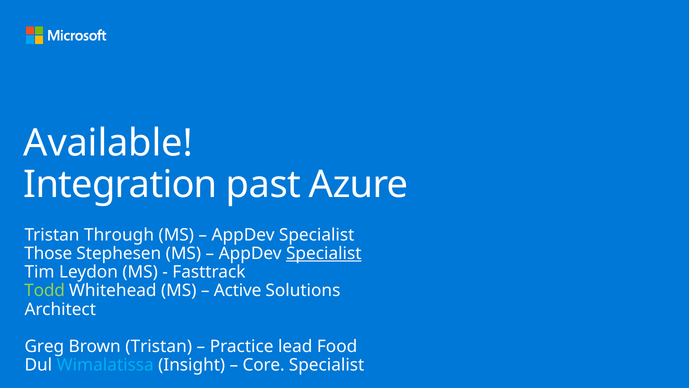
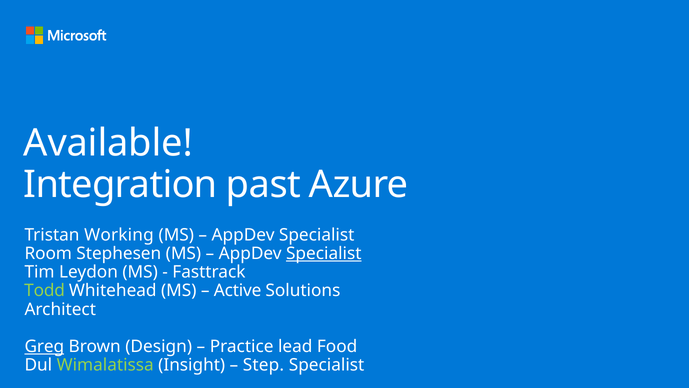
Through: Through -> Working
Those: Those -> Room
Greg underline: none -> present
Brown Tristan: Tristan -> Design
Wimalatissa colour: light blue -> light green
Core: Core -> Step
